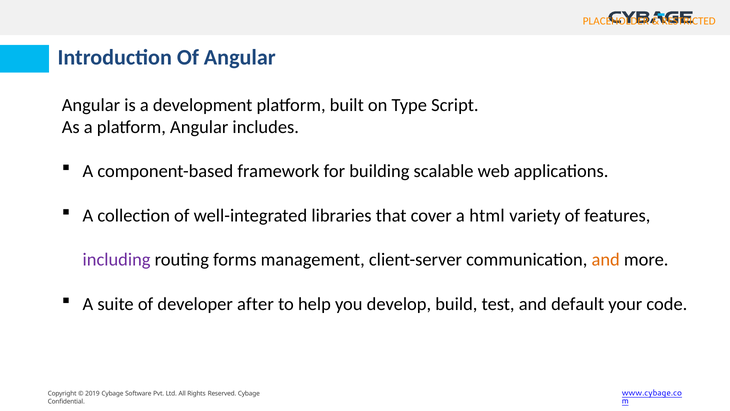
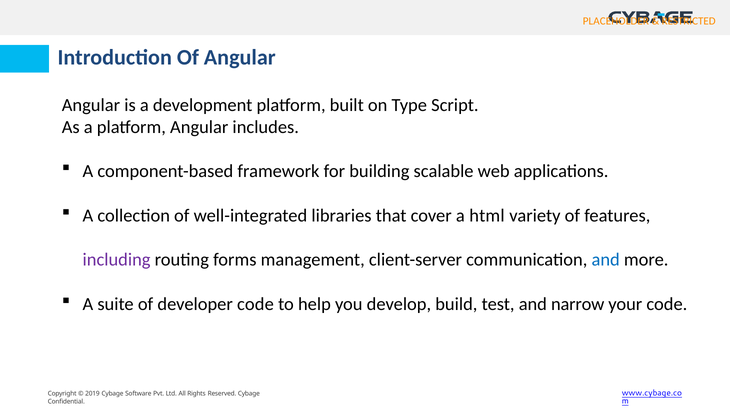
and at (606, 260) colour: orange -> blue
developer after: after -> code
default: default -> narrow
